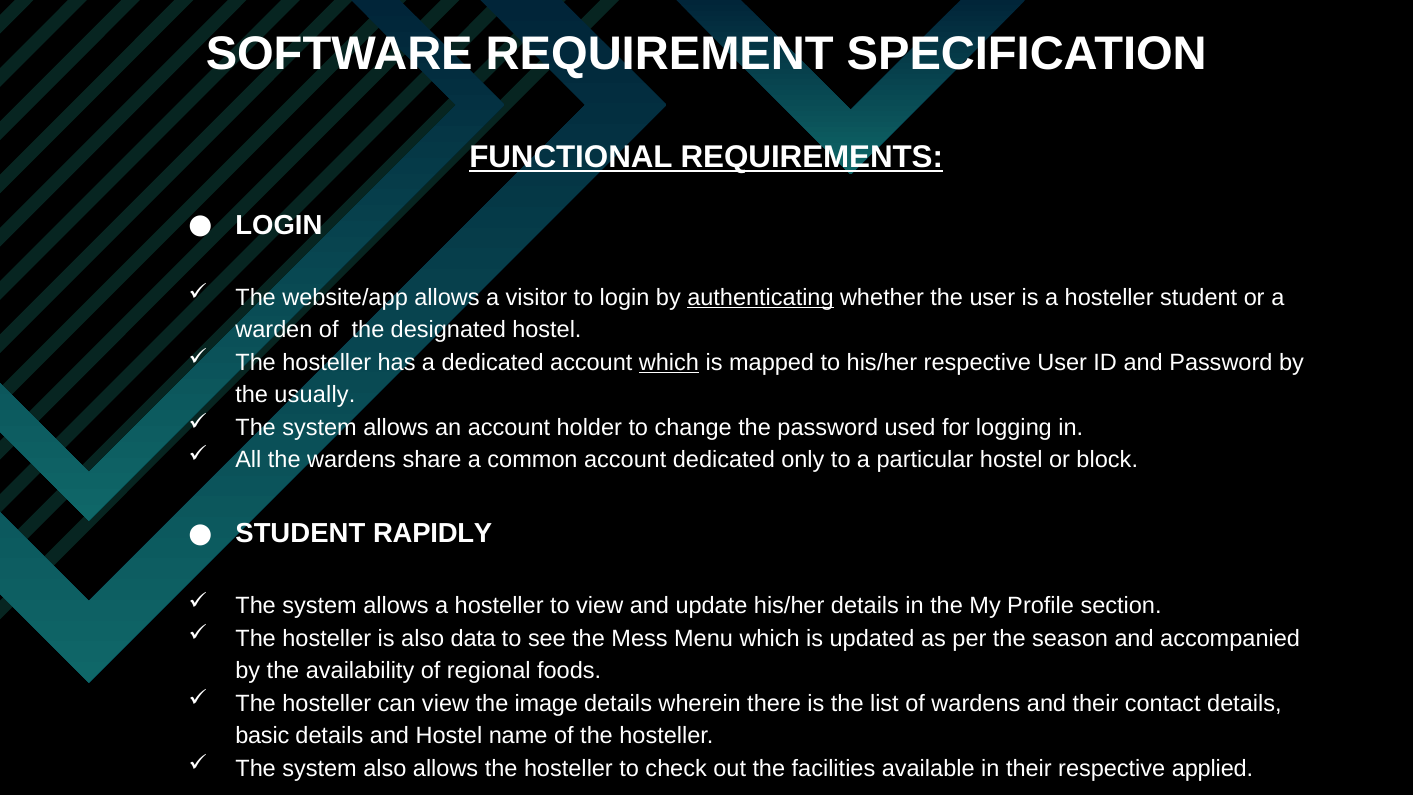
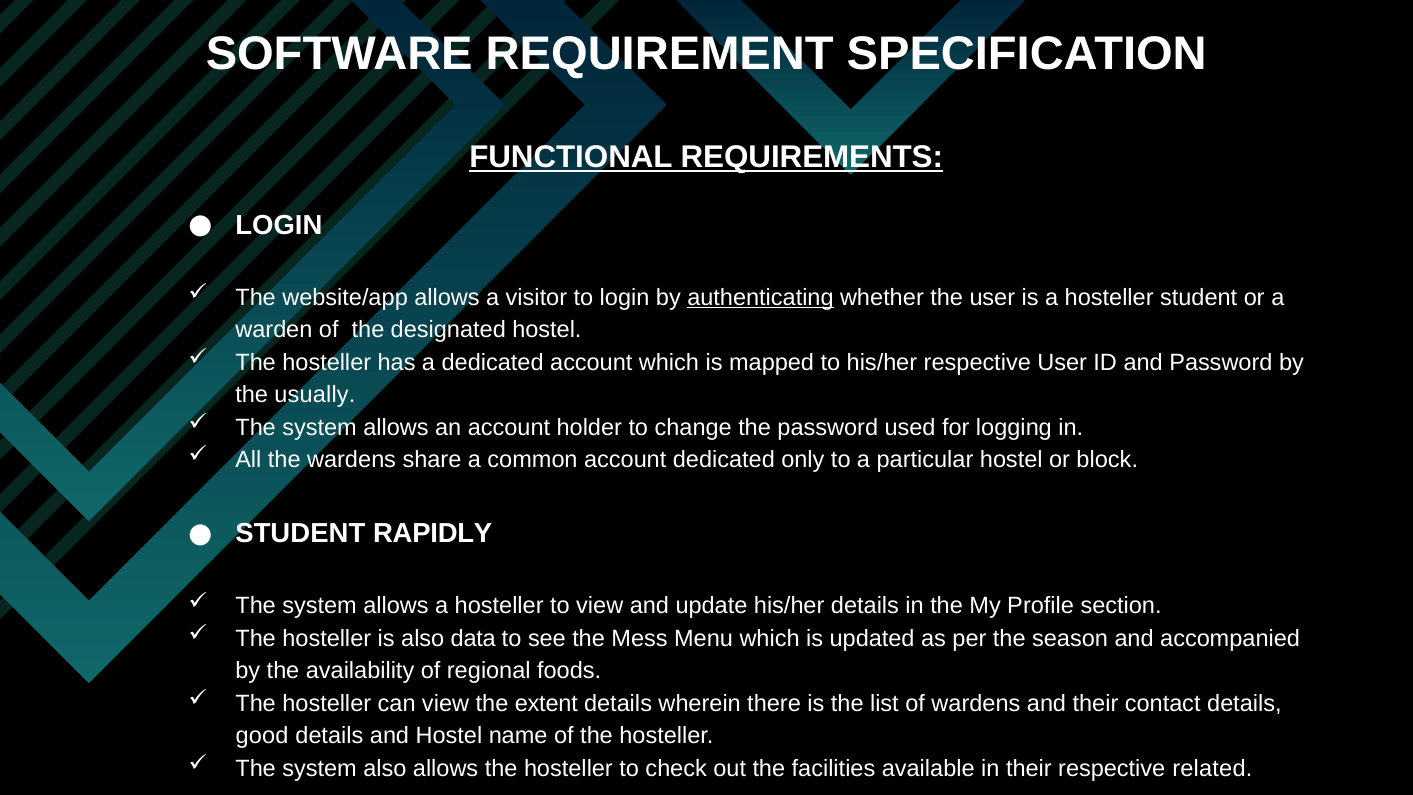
which at (669, 362) underline: present -> none
image: image -> extent
basic: basic -> good
applied: applied -> related
